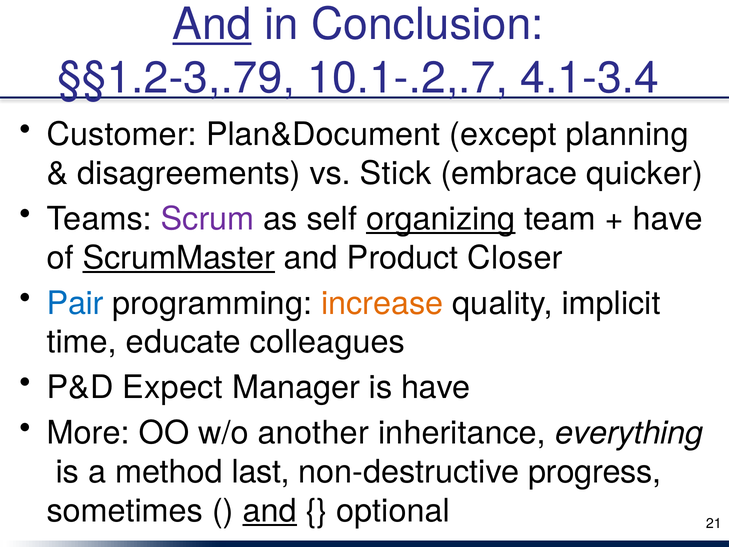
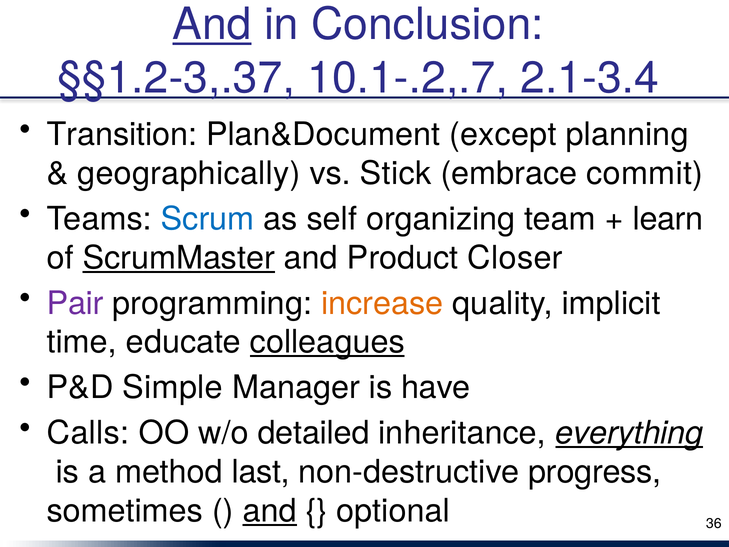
§§1.2-3,.79: §§1.2-3,.79 -> §§1.2-3,.37
4.1-3.4: 4.1-3.4 -> 2.1-3.4
Customer: Customer -> Transition
disagreements: disagreements -> geographically
quicker: quicker -> commit
Scrum colour: purple -> blue
organizing underline: present -> none
have at (668, 219): have -> learn
Pair colour: blue -> purple
colleagues underline: none -> present
Expect: Expect -> Simple
More: More -> Calls
another: another -> detailed
everything underline: none -> present
21: 21 -> 36
